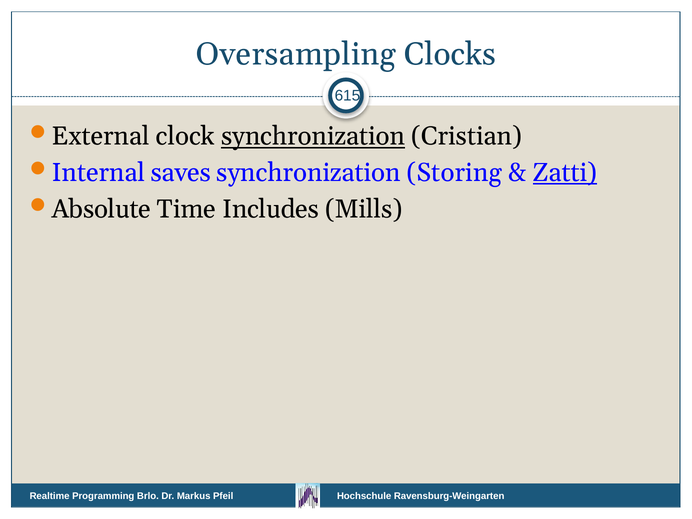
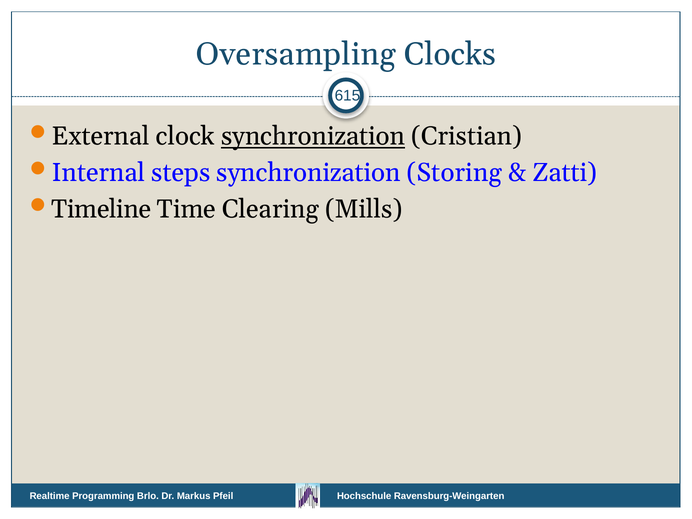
saves: saves -> steps
Zatti underline: present -> none
Absolute: Absolute -> Timeline
Includes: Includes -> Clearing
